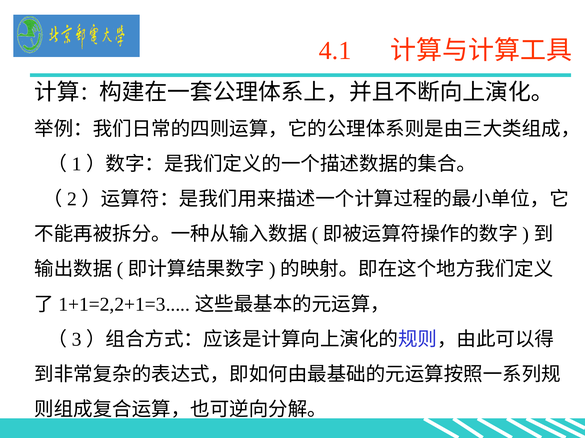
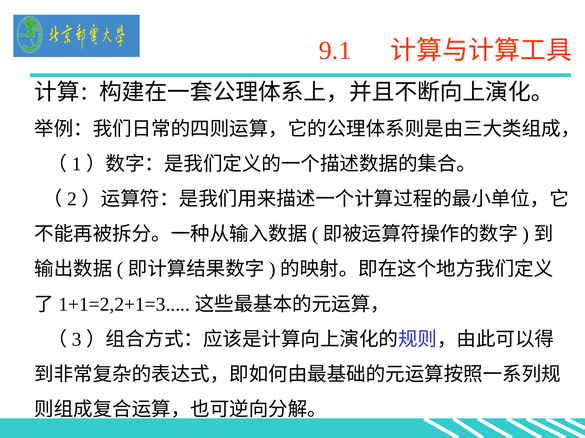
4.1: 4.1 -> 9.1
